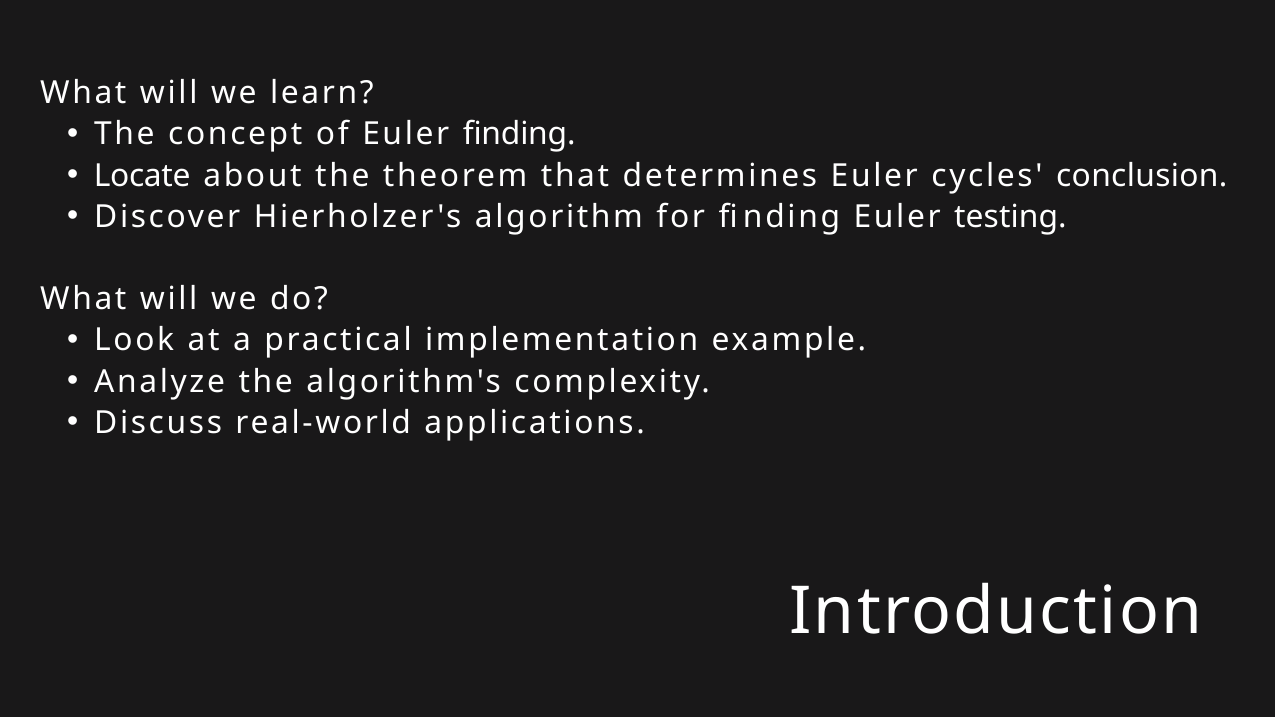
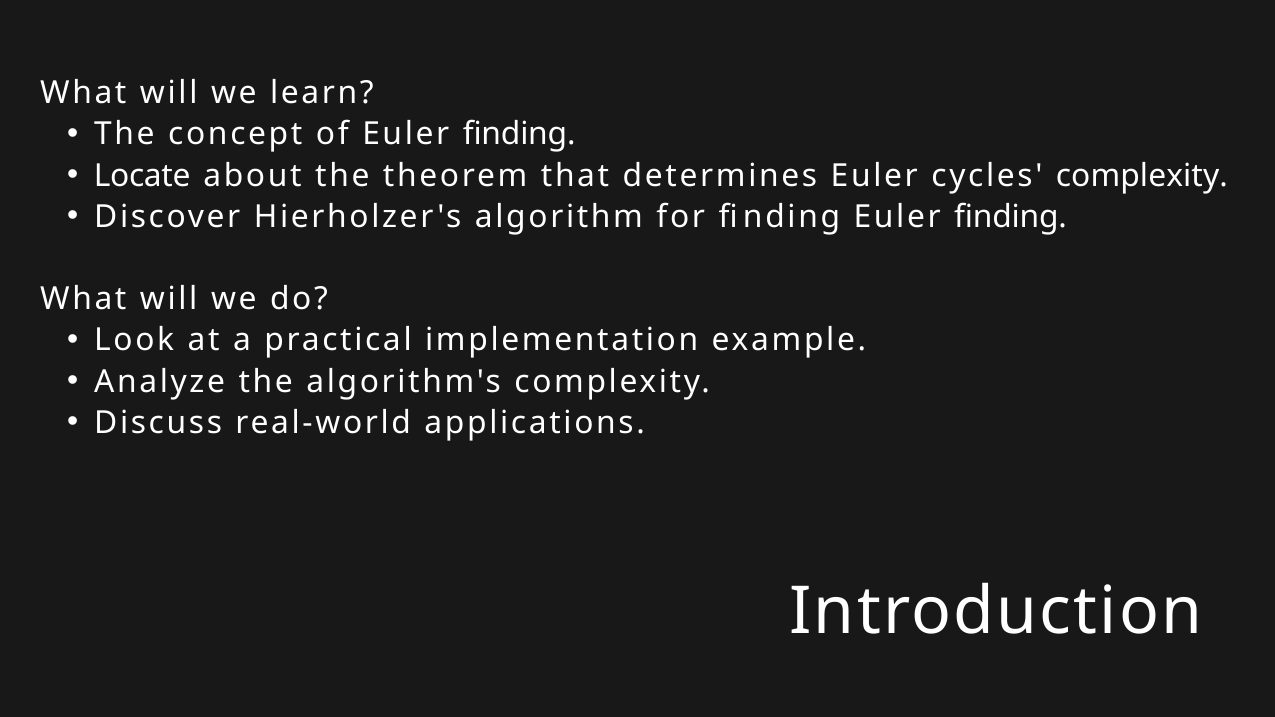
cycles conclusion: conclusion -> complexity
finding Euler testing: testing -> finding
